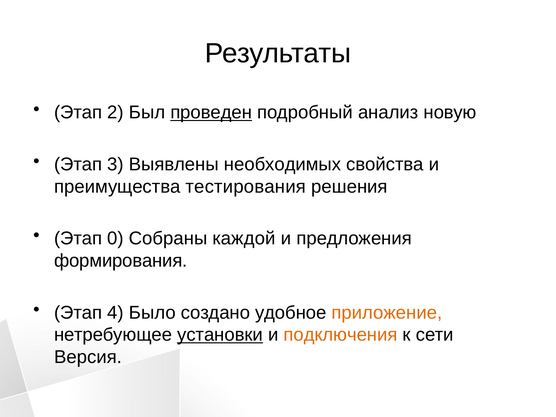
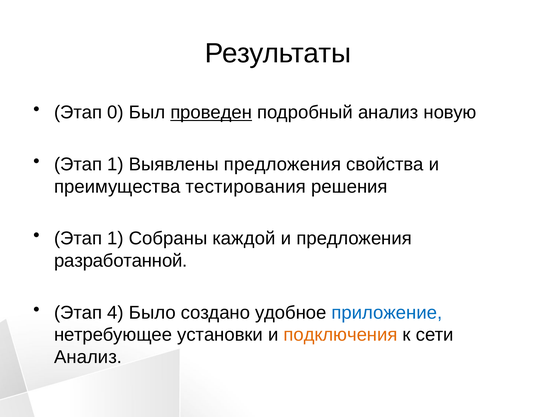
2: 2 -> 0
3 at (116, 164): 3 -> 1
Выявлены необходимых: необходимых -> предложения
0 at (116, 238): 0 -> 1
формирования: формирования -> разработанной
приложение colour: orange -> blue
установки underline: present -> none
Версия at (88, 357): Версия -> Анализ
